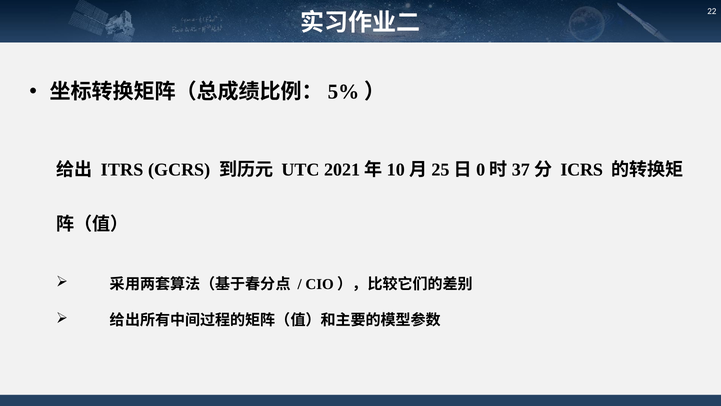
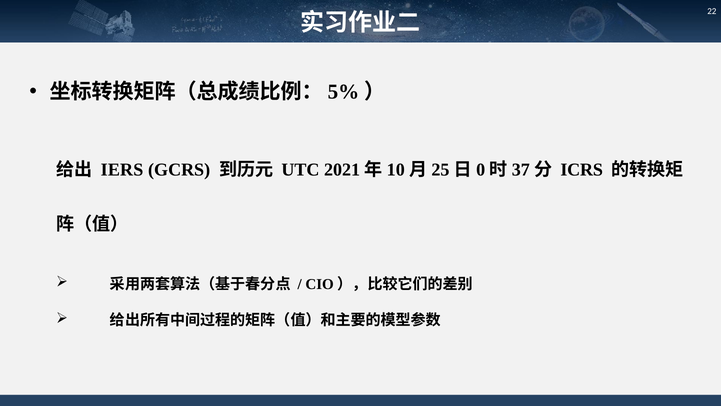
ITRS: ITRS -> IERS
